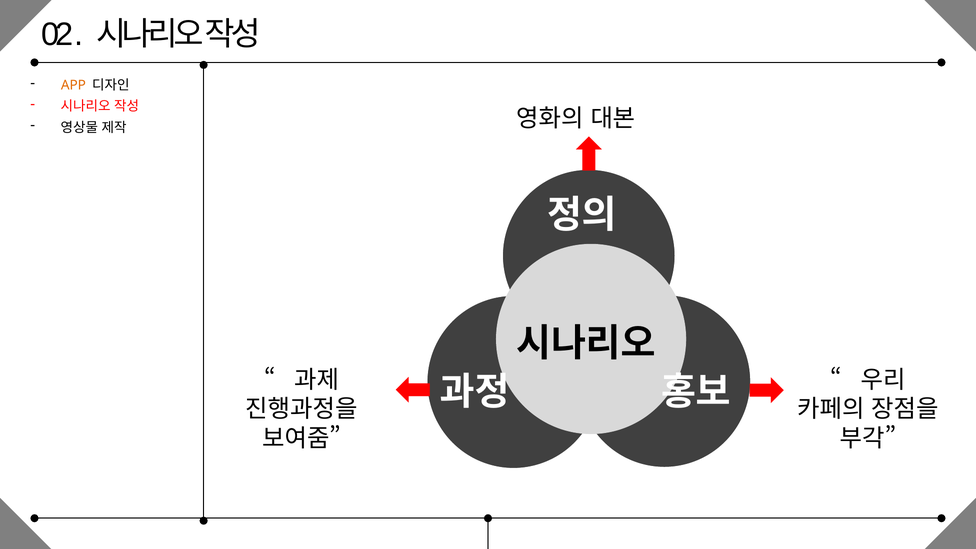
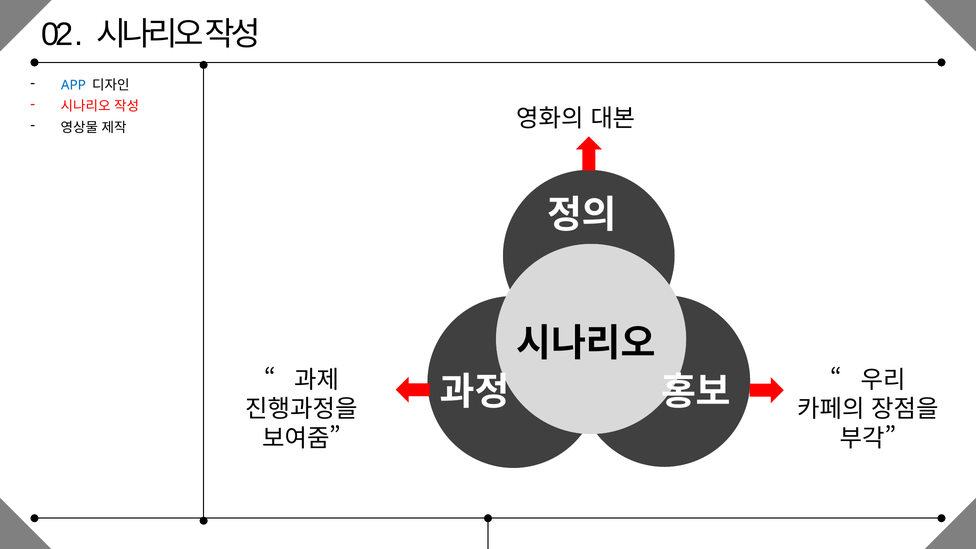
APP colour: orange -> blue
